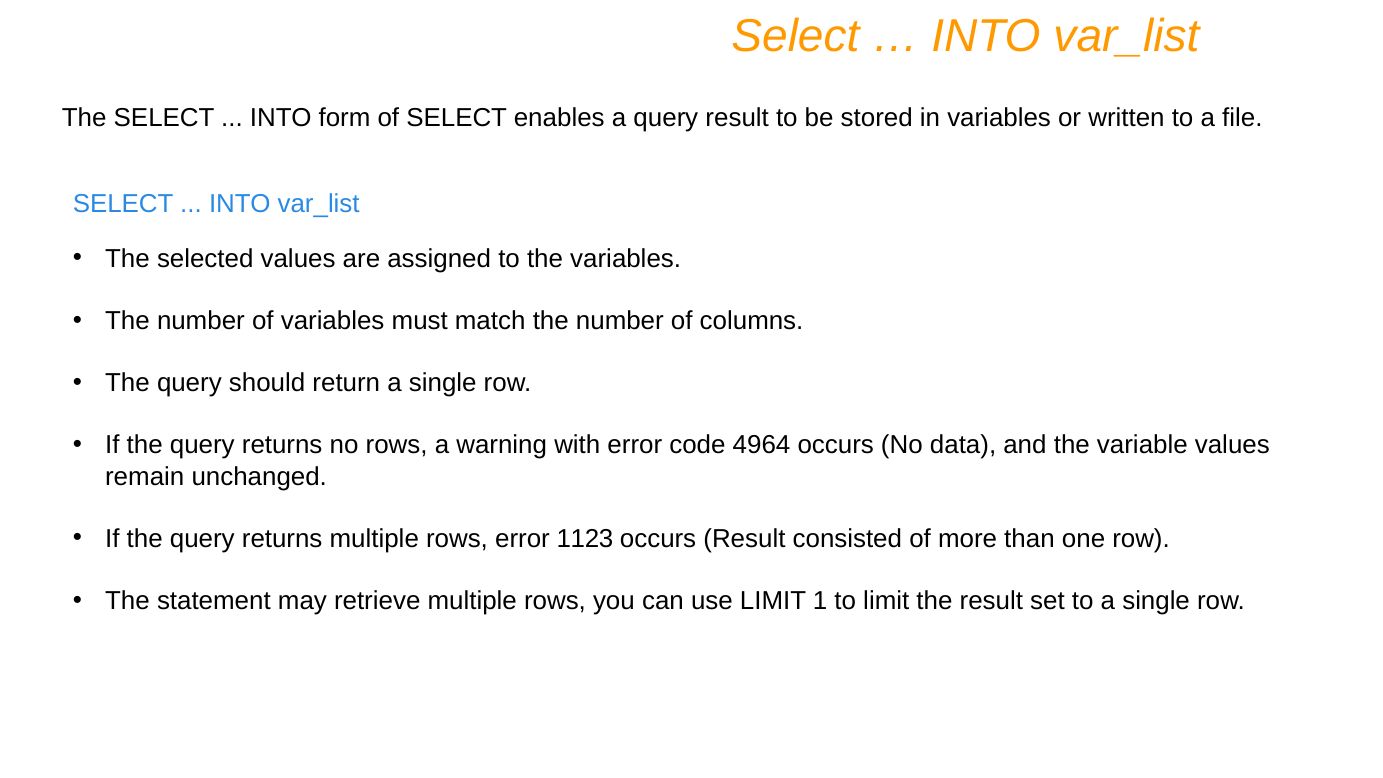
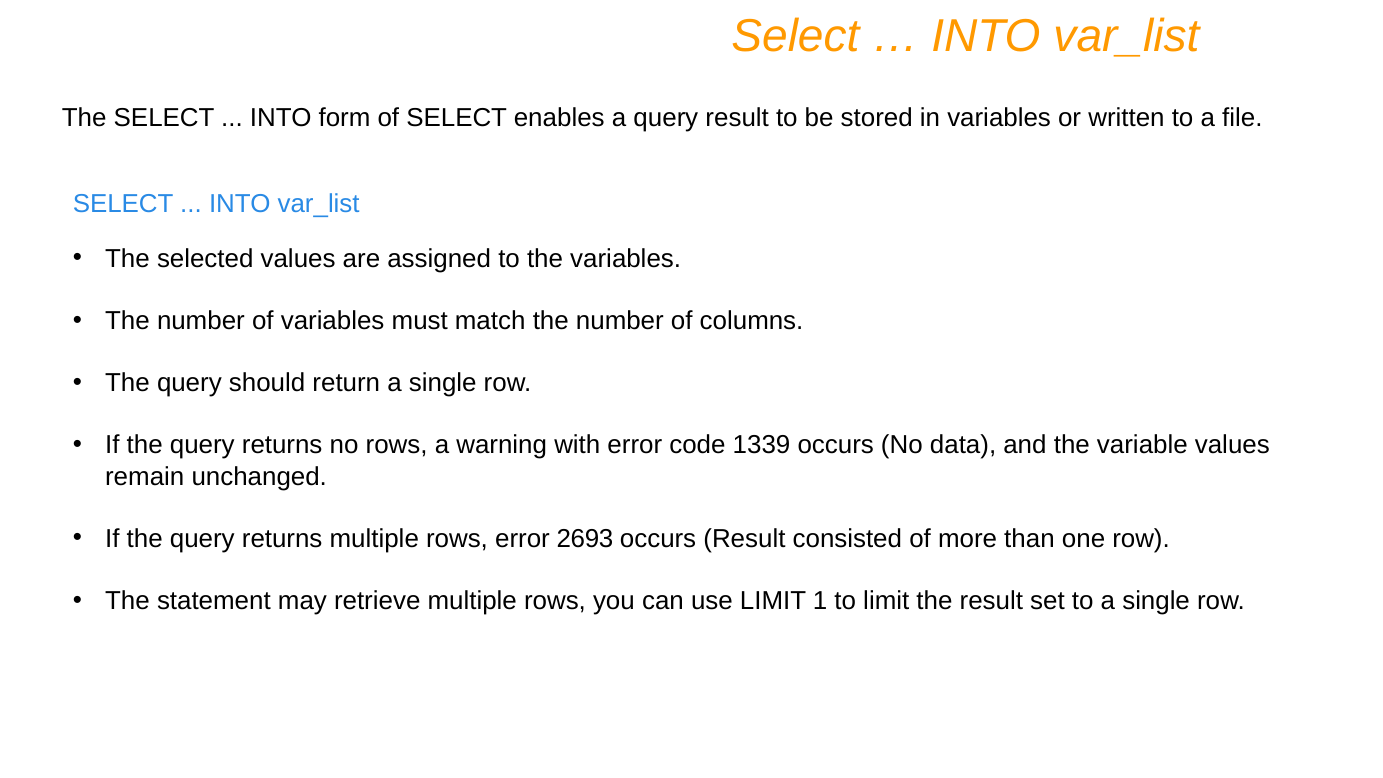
4964: 4964 -> 1339
1123: 1123 -> 2693
